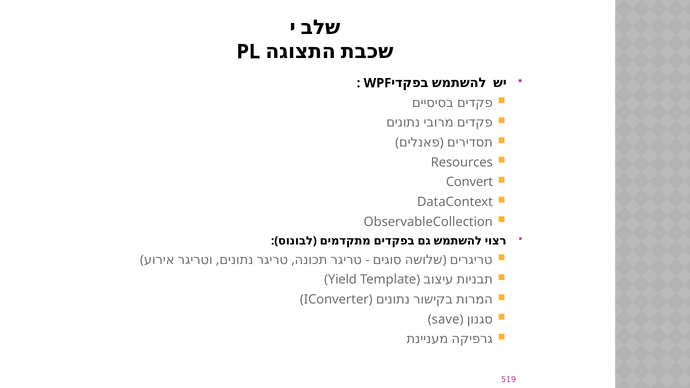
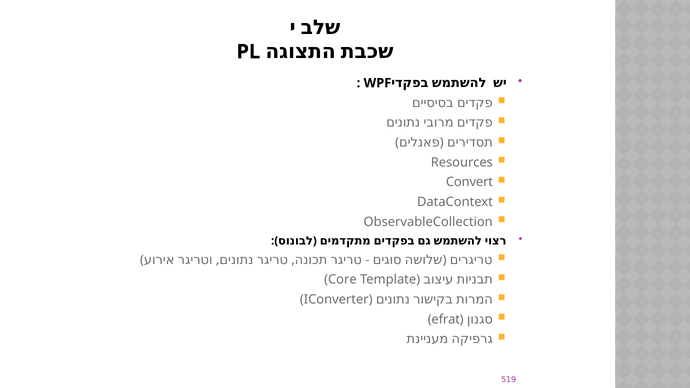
Yield: Yield -> Core
save: save -> efrat
